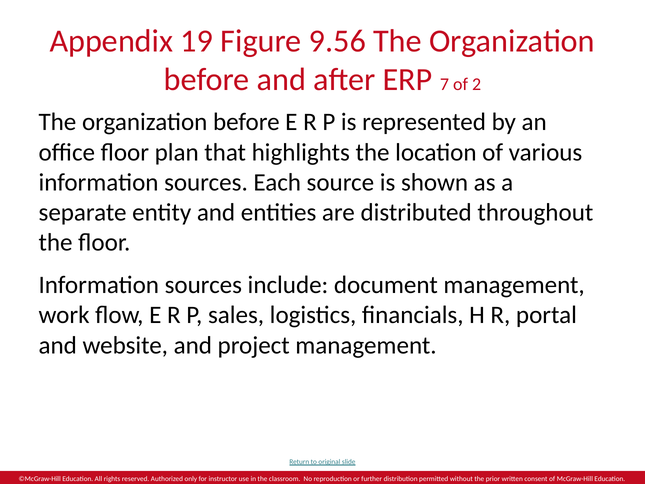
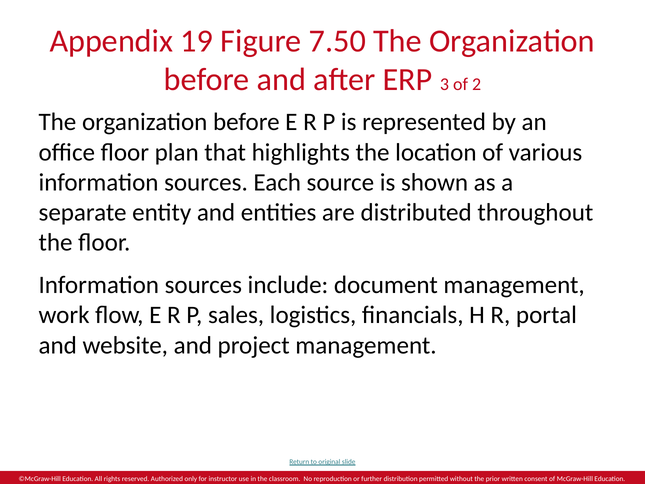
9.56: 9.56 -> 7.50
7: 7 -> 3
